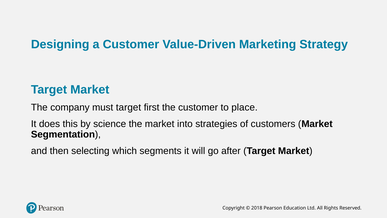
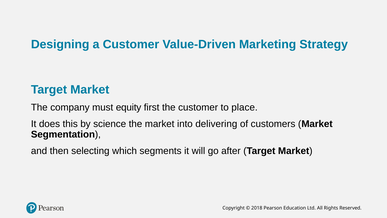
must target: target -> equity
strategies: strategies -> delivering
